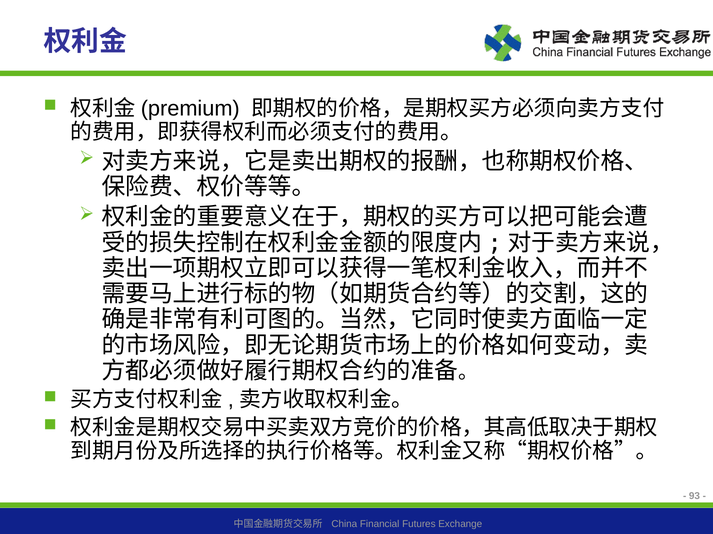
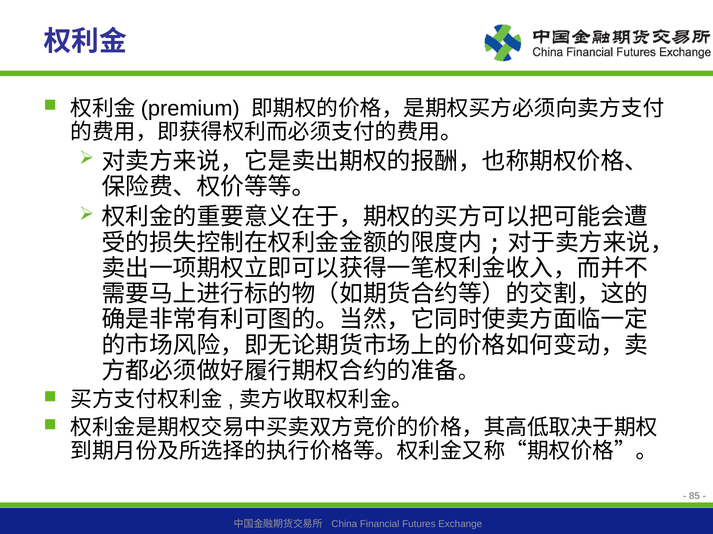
93: 93 -> 85
